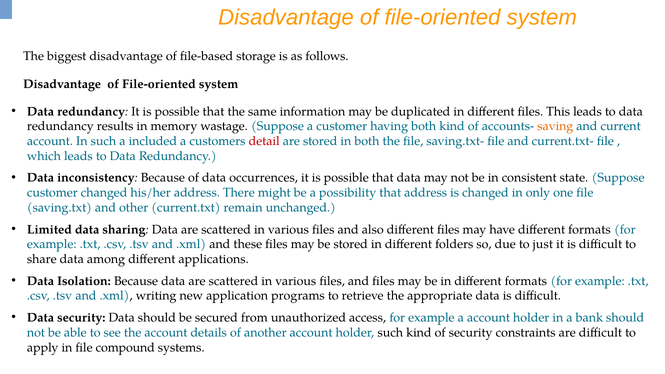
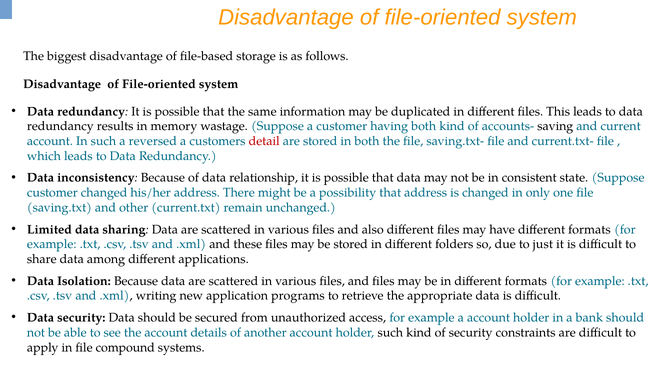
saving colour: orange -> black
included: included -> reversed
occurrences: occurrences -> relationship
